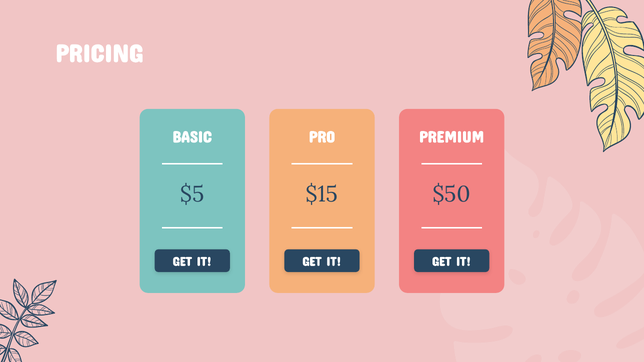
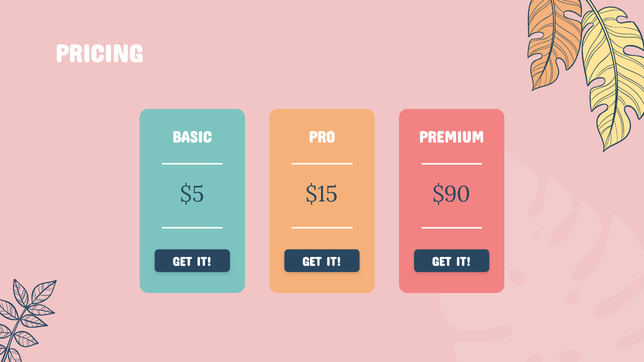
$50: $50 -> $90
